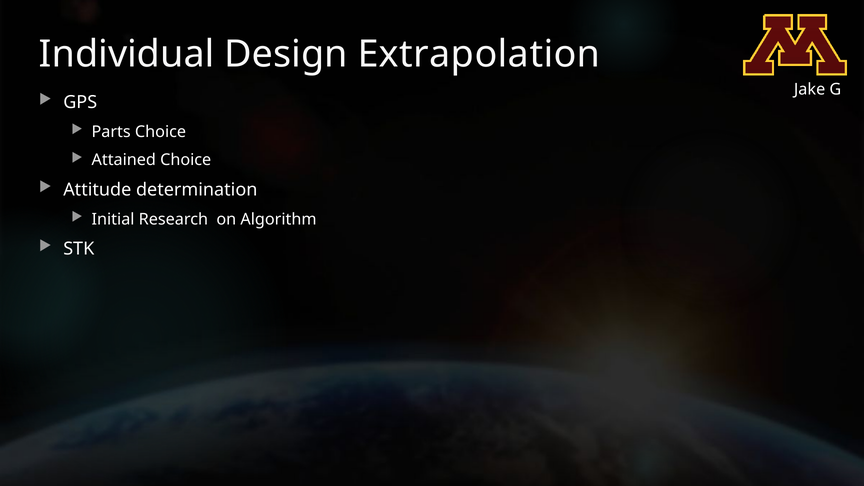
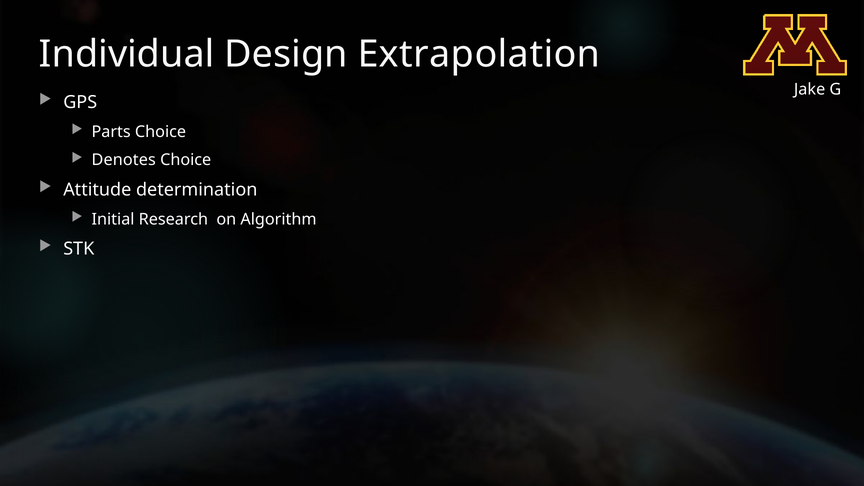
Attained: Attained -> Denotes
